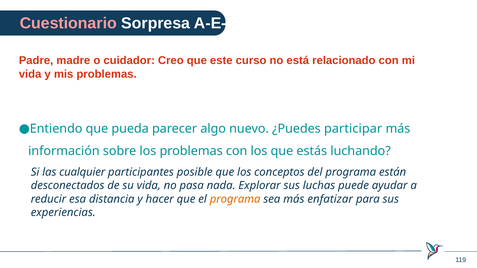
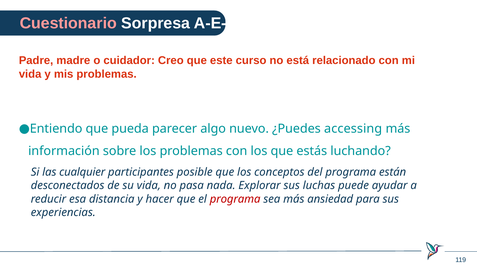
participar: participar -> accessing
programa at (235, 199) colour: orange -> red
enfatizar: enfatizar -> ansiedad
